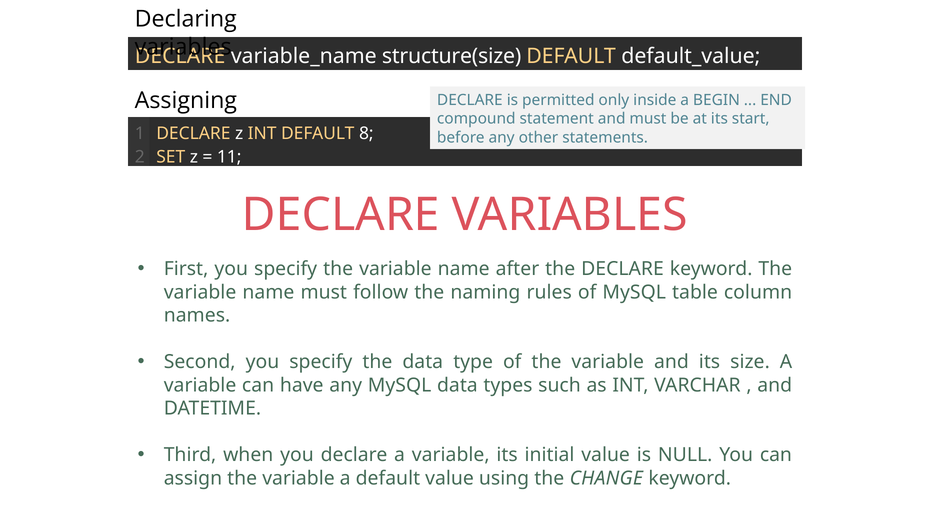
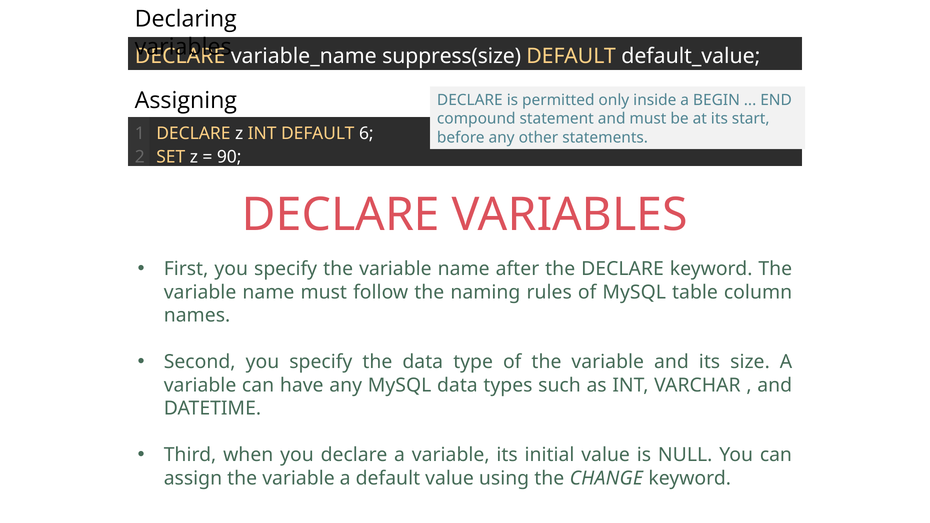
structure(size: structure(size -> suppress(size
8: 8 -> 6
11: 11 -> 90
